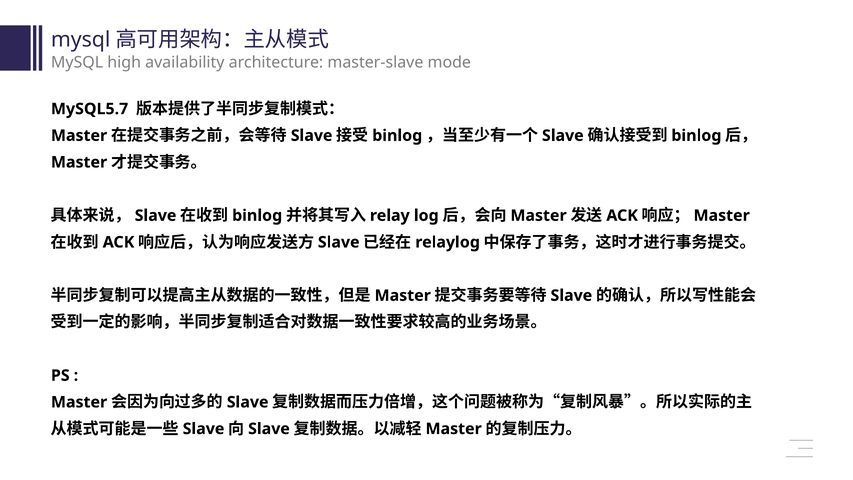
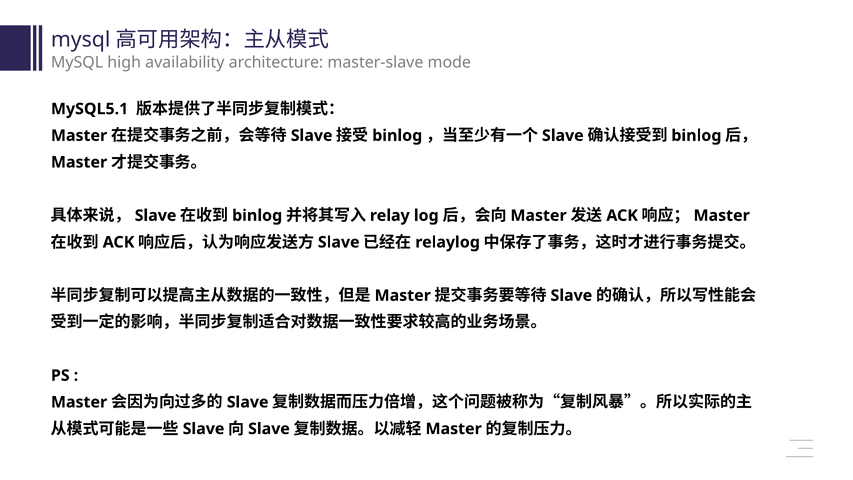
MySQL5.7: MySQL5.7 -> MySQL5.1
